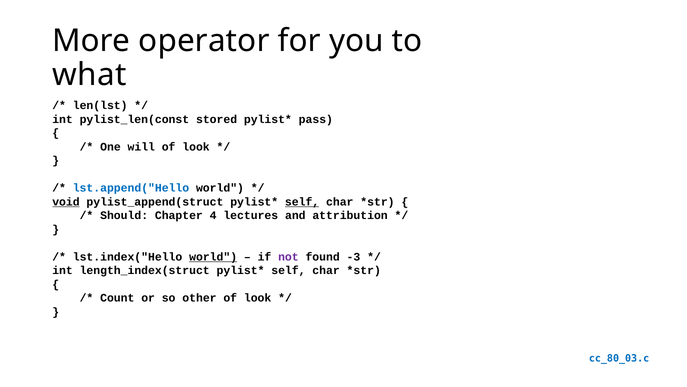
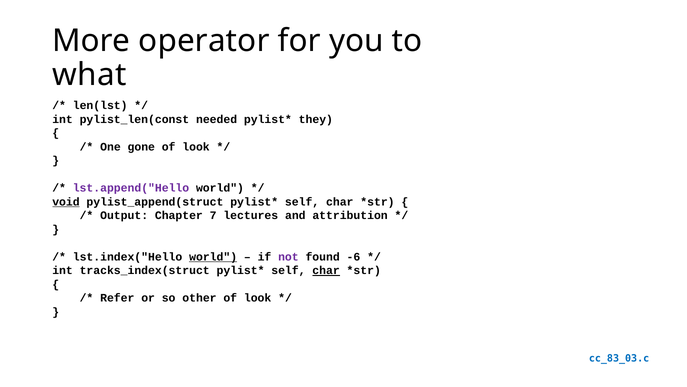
stored: stored -> needed
pass: pass -> they
will: will -> gone
lst.append("Hello colour: blue -> purple
self at (302, 202) underline: present -> none
Should: Should -> Output
4: 4 -> 7
-3: -3 -> -6
length_index(struct: length_index(struct -> tracks_index(struct
char at (326, 270) underline: none -> present
Count: Count -> Refer
cc_80_03.c: cc_80_03.c -> cc_83_03.c
